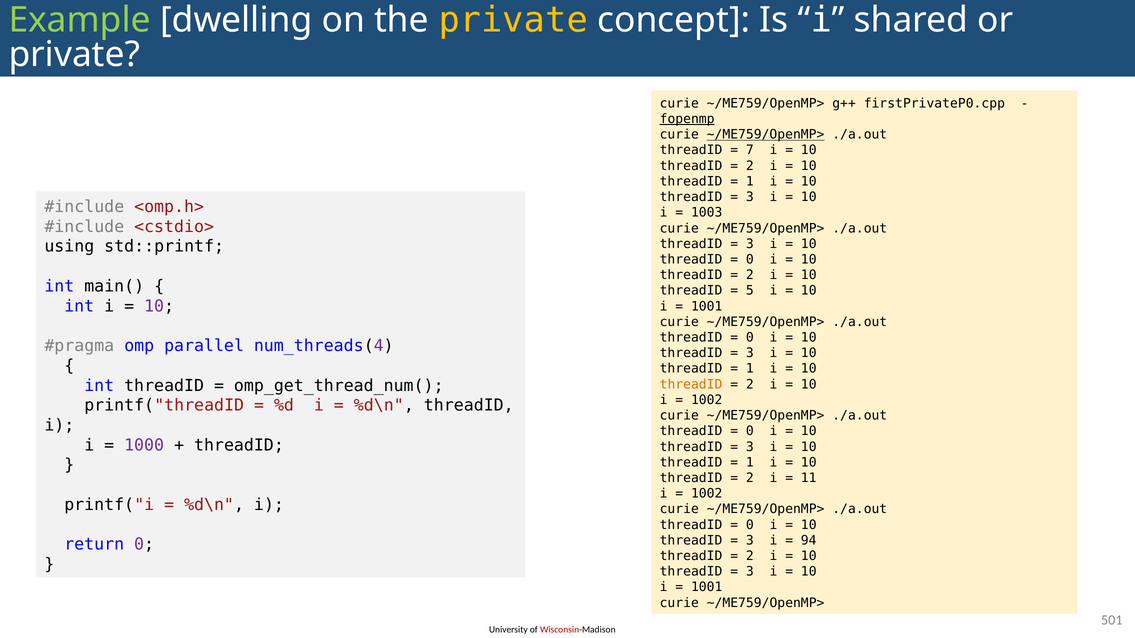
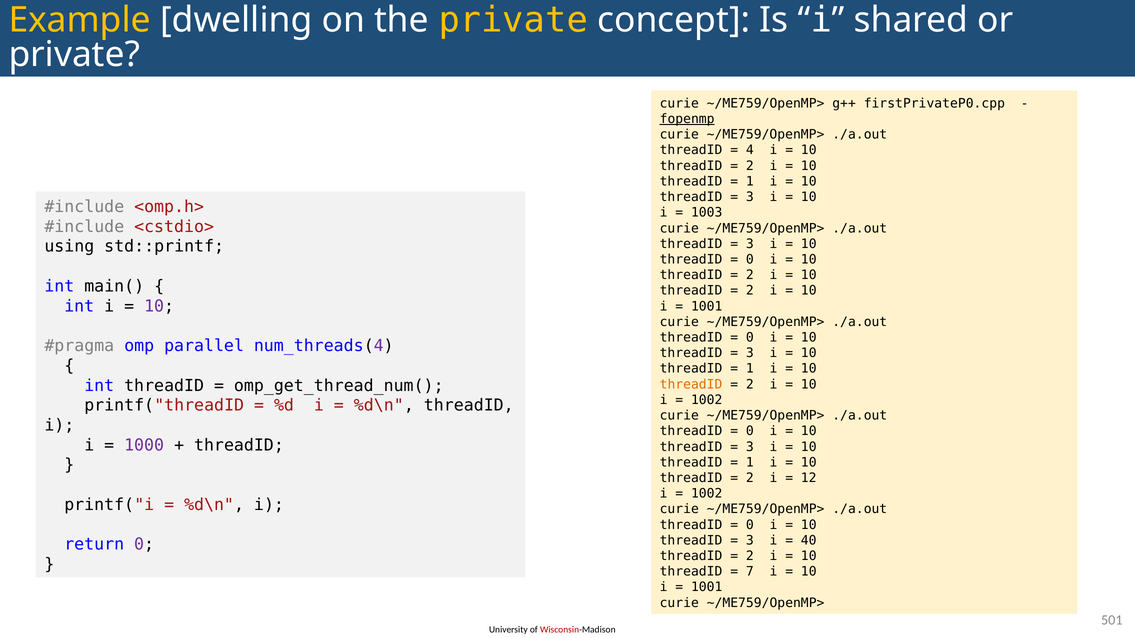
Example colour: light green -> yellow
~/ME759/OpenMP> at (766, 135) underline: present -> none
7: 7 -> 4
5 at (750, 291): 5 -> 2
11: 11 -> 12
94: 94 -> 40
3 at (750, 572): 3 -> 7
